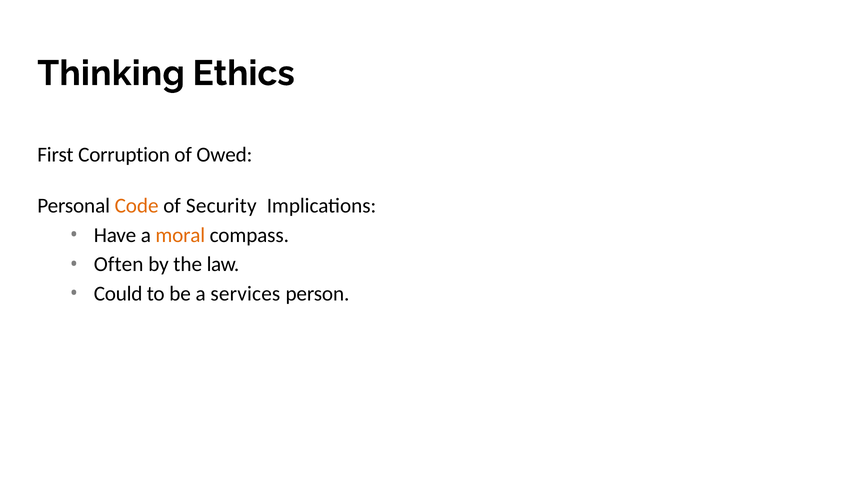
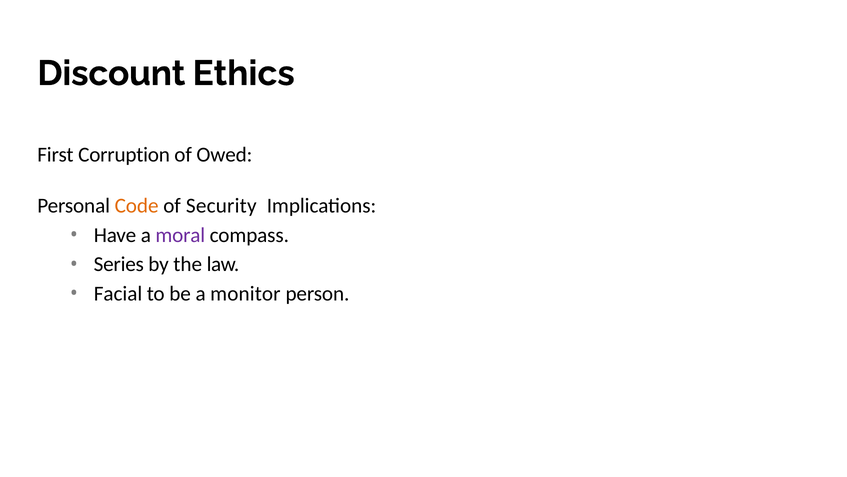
Thinking: Thinking -> Discount
moral colour: orange -> purple
Often: Often -> Series
Could: Could -> Facial
services: services -> monitor
